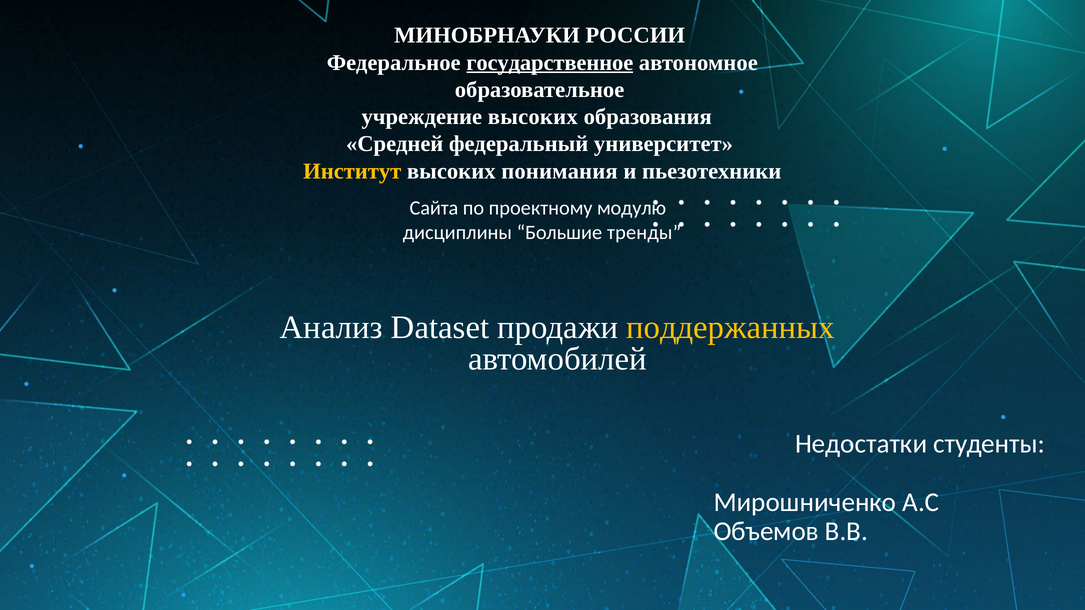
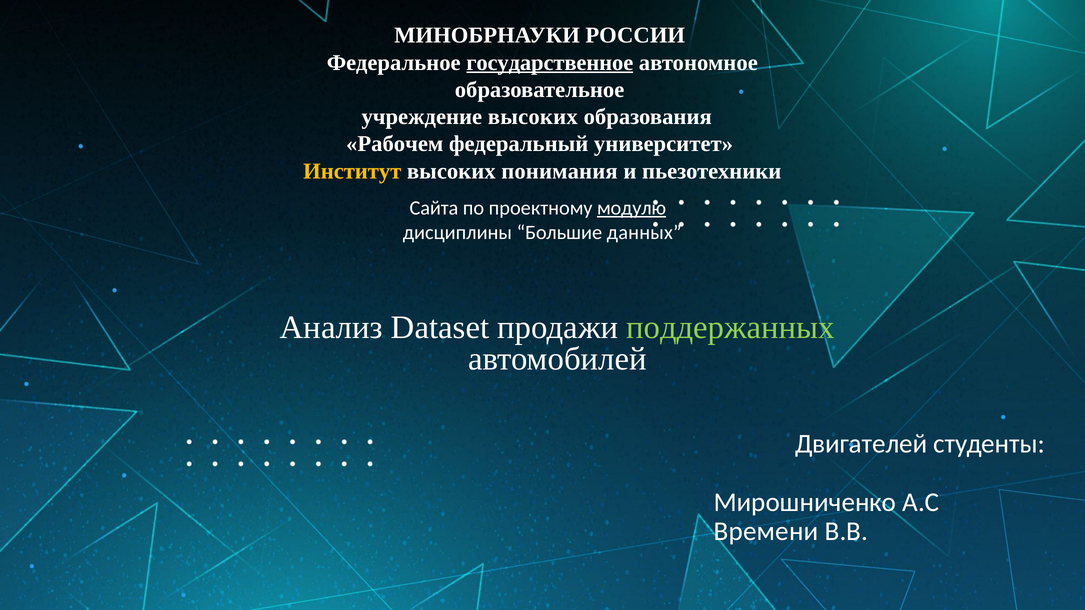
Средней: Средней -> Рабочем
модулю underline: none -> present
тренды: тренды -> данных
поддержанных colour: yellow -> light green
Недостатки: Недостатки -> Двигателей
Объемов: Объемов -> Времени
